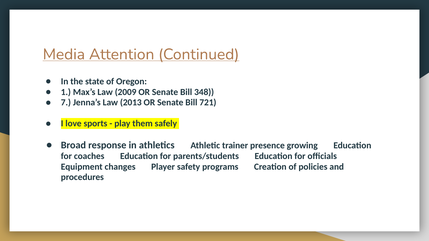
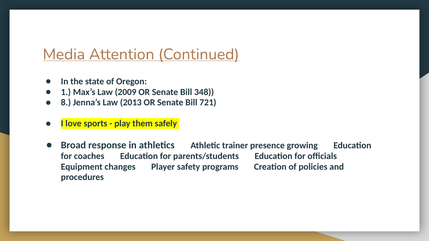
7: 7 -> 8
